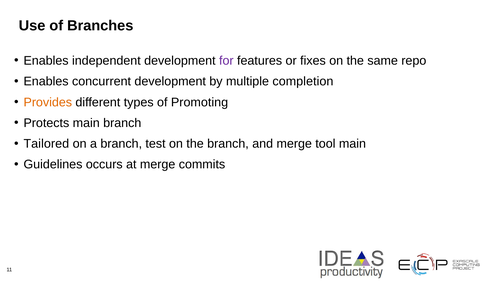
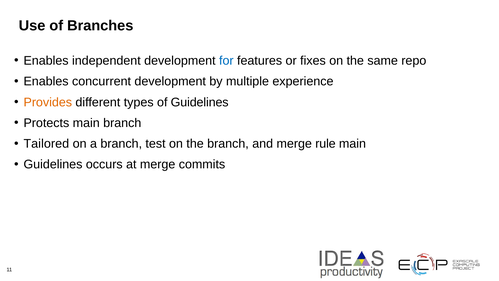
for colour: purple -> blue
completion: completion -> experience
of Promoting: Promoting -> Guidelines
tool: tool -> rule
